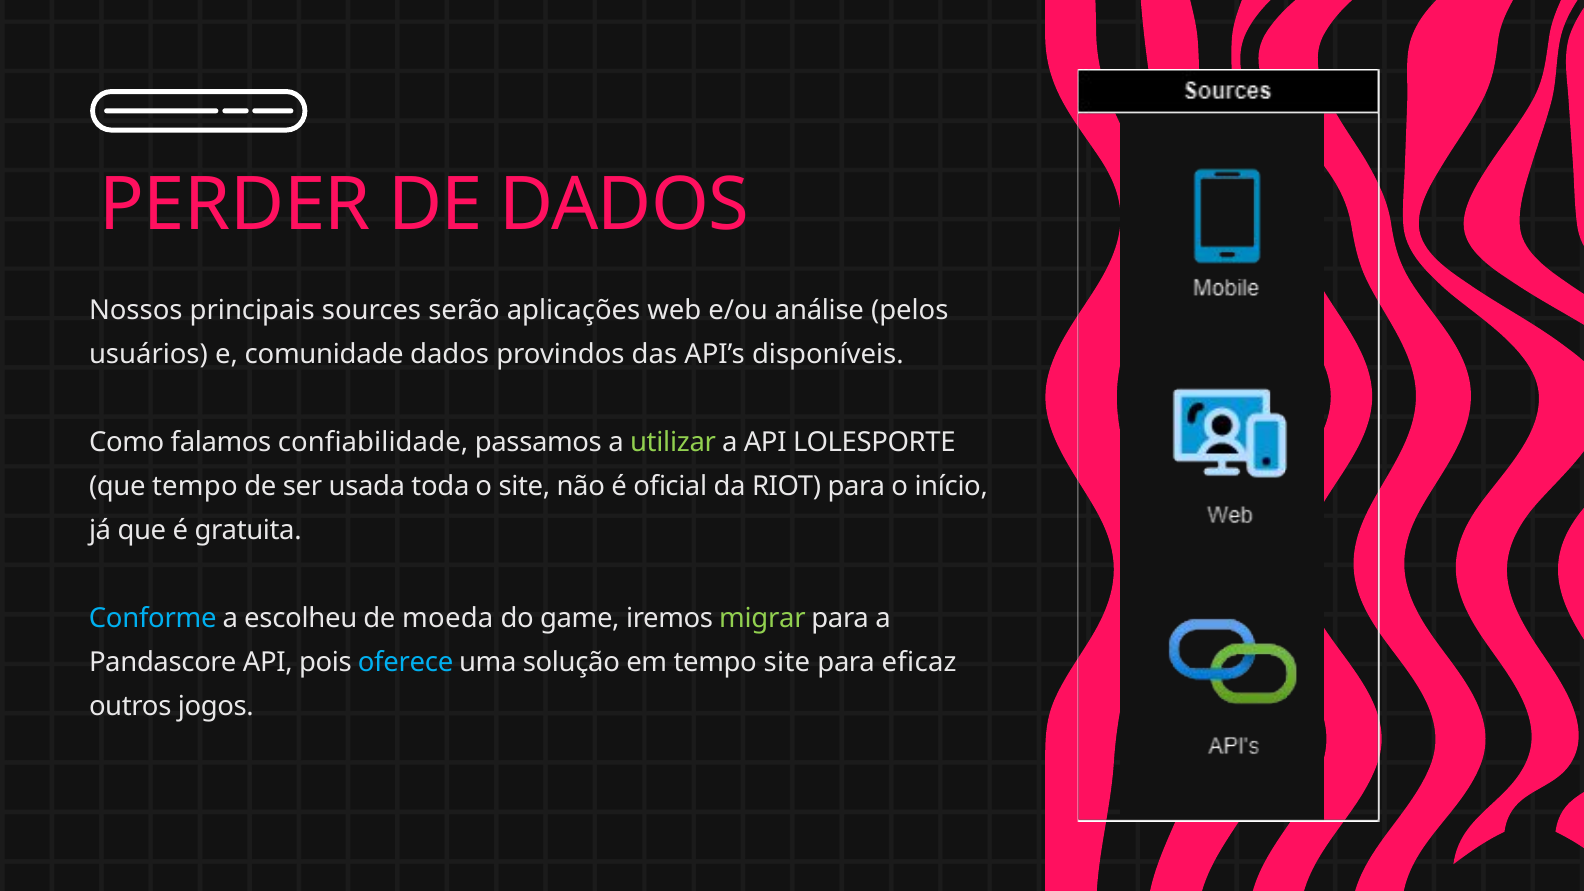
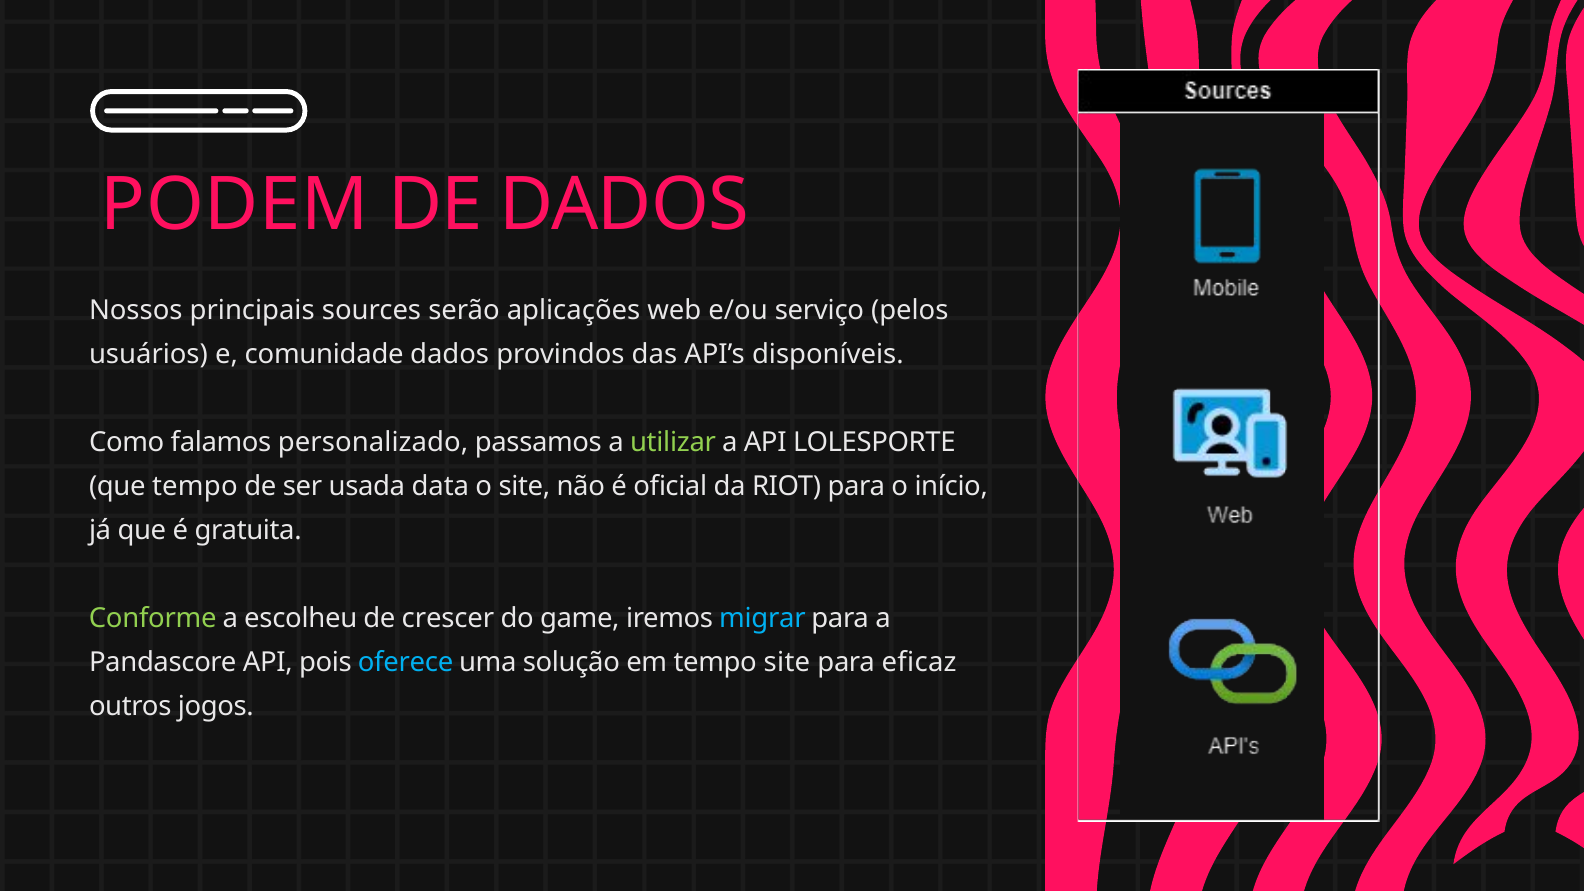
PERDER: PERDER -> PODEM
análise: análise -> serviço
confiabilidade: confiabilidade -> personalizado
toda: toda -> data
Conforme colour: light blue -> light green
moeda: moeda -> crescer
migrar colour: light green -> light blue
